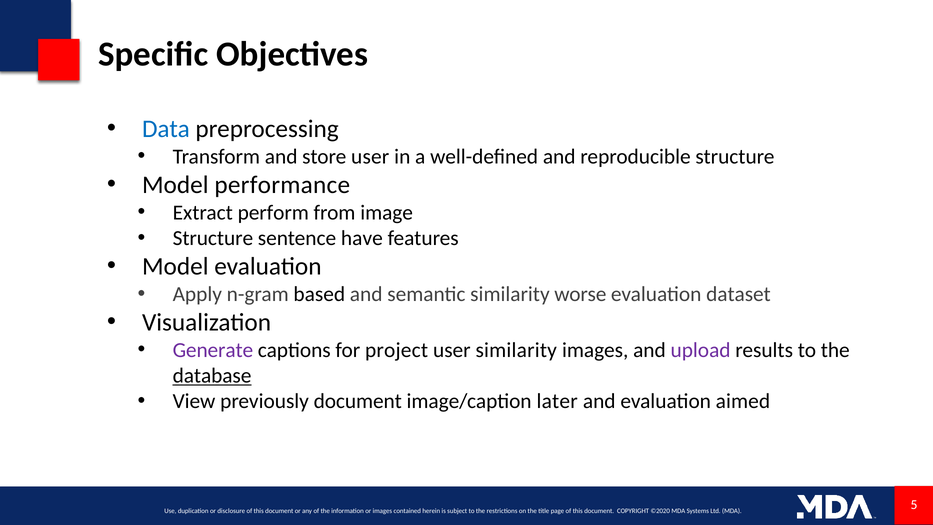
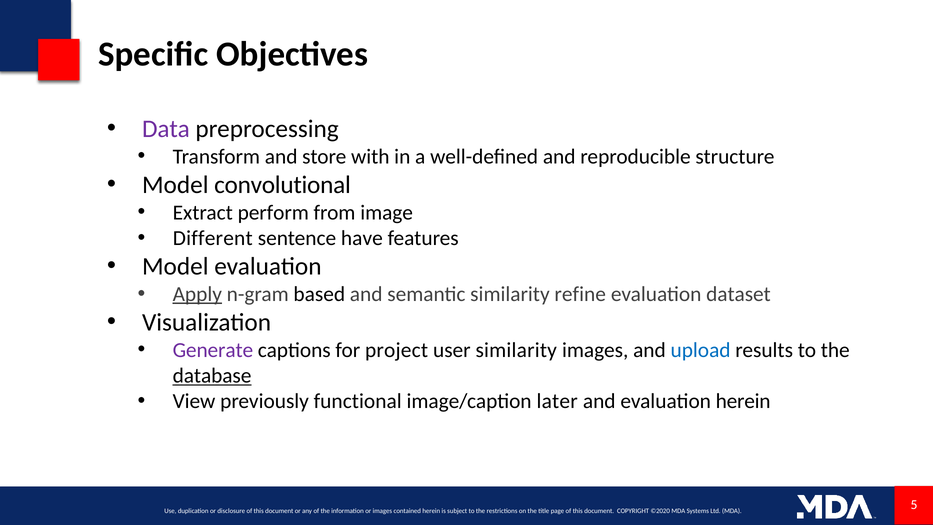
Data colour: blue -> purple
store user: user -> with
performance: performance -> convolutional
Structure at (213, 238): Structure -> Different
Apply underline: none -> present
worse: worse -> refine
upload colour: purple -> blue
previously document: document -> functional
evaluation aimed: aimed -> herein
